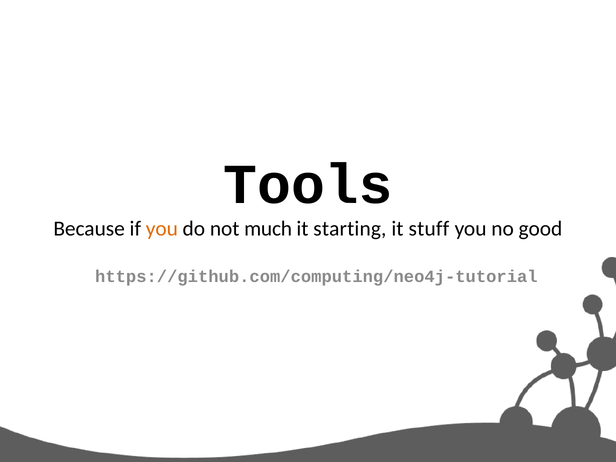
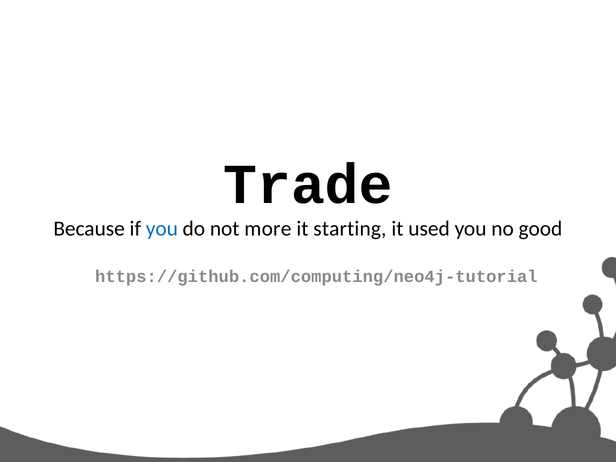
Tools: Tools -> Trade
you at (162, 229) colour: orange -> blue
much: much -> more
stuff: stuff -> used
